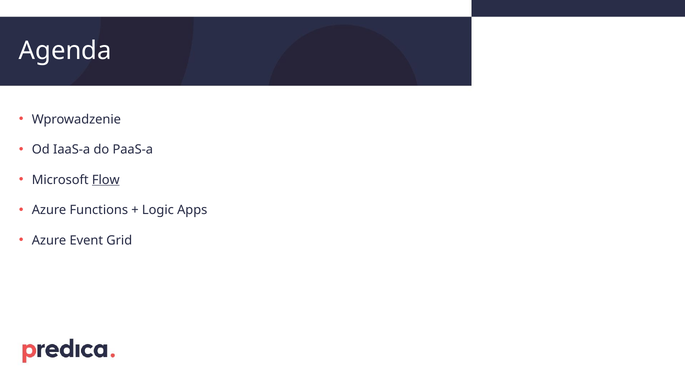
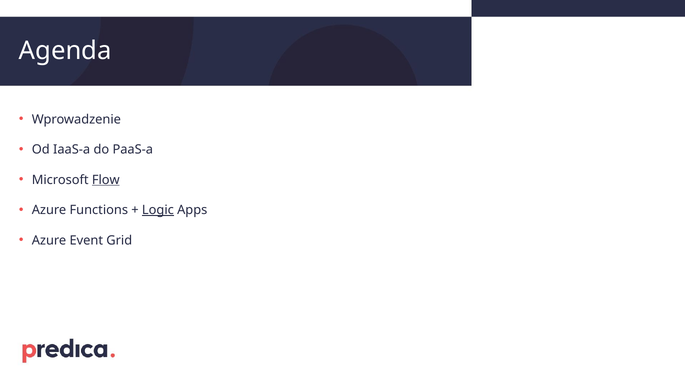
Logic underline: none -> present
